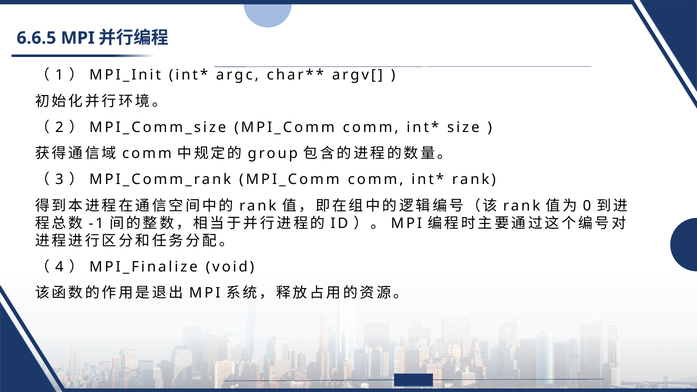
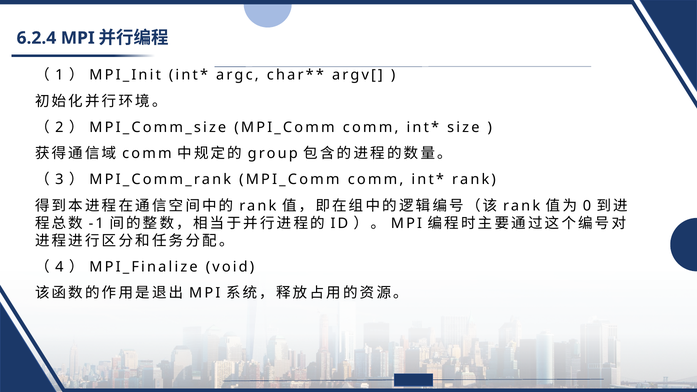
6.6.5: 6.6.5 -> 6.2.4
